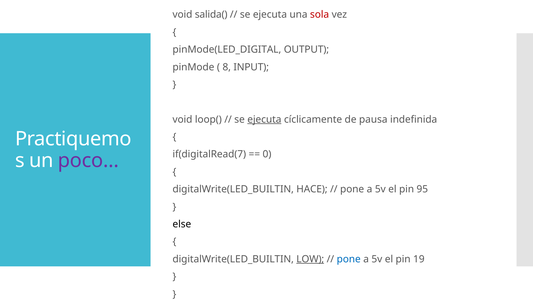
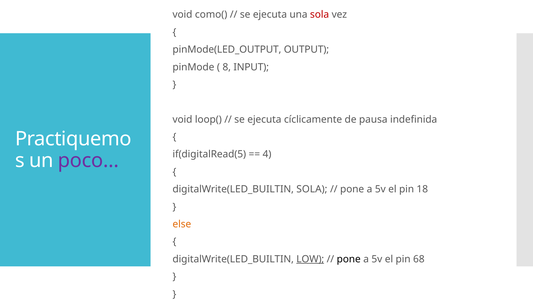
salida(: salida( -> como(
pinMode(LED_DIGITAL: pinMode(LED_DIGITAL -> pinMode(LED_OUTPUT
ejecuta at (264, 119) underline: present -> none
if(digitalRead(7: if(digitalRead(7 -> if(digitalRead(5
0: 0 -> 4
digitalWrite(LED_BUILTIN HACE: HACE -> SOLA
95: 95 -> 18
else colour: black -> orange
pone at (349, 259) colour: blue -> black
19: 19 -> 68
